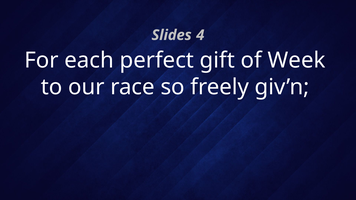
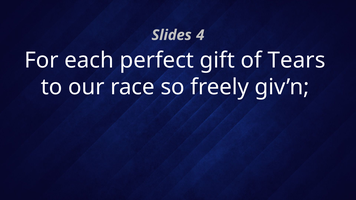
Week: Week -> Tears
